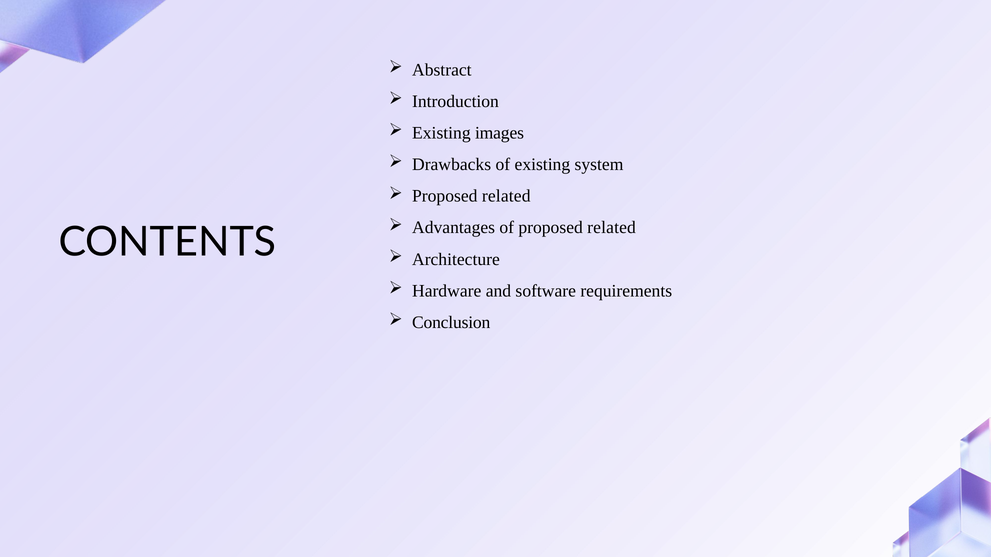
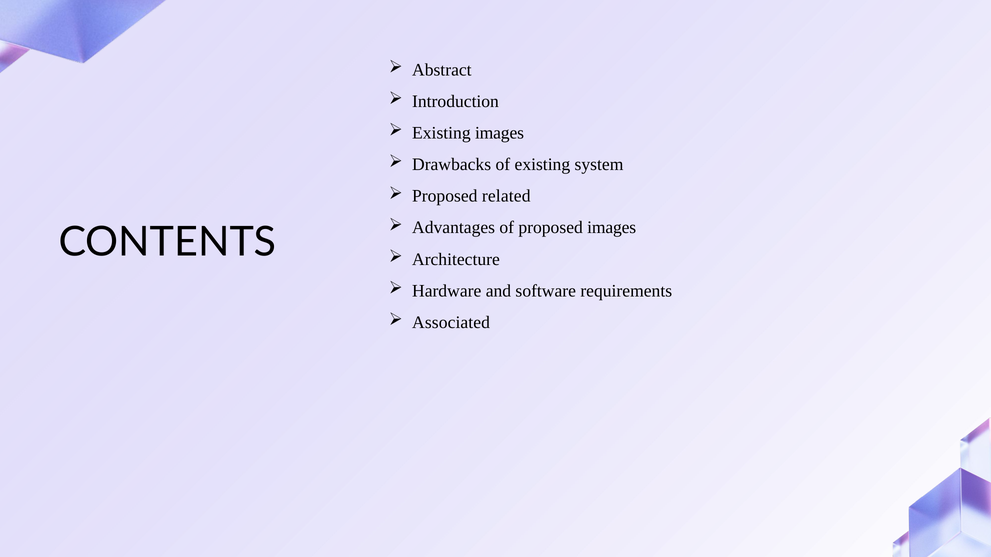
of proposed related: related -> images
Conclusion: Conclusion -> Associated
